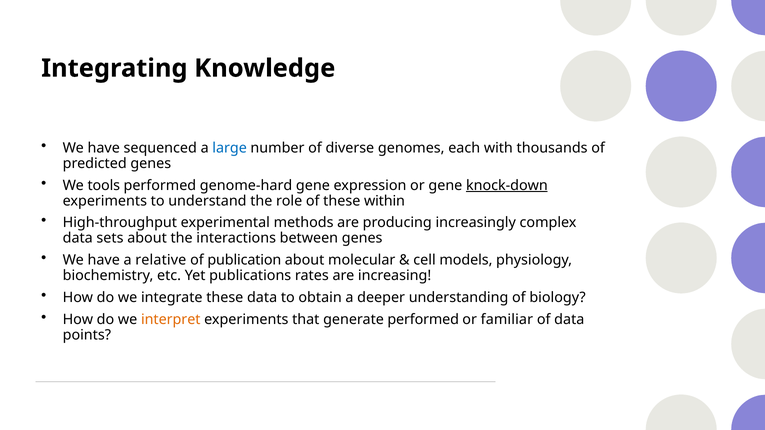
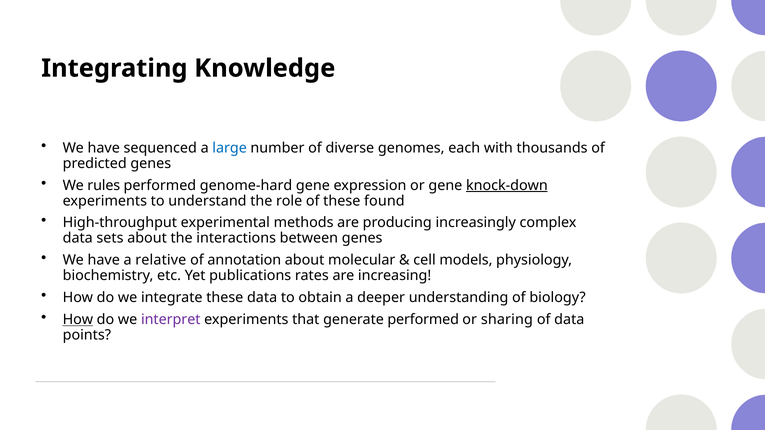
tools: tools -> rules
within: within -> found
publication: publication -> annotation
How at (78, 320) underline: none -> present
interpret colour: orange -> purple
familiar: familiar -> sharing
